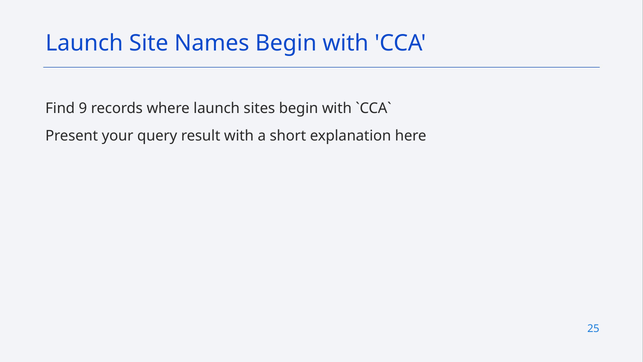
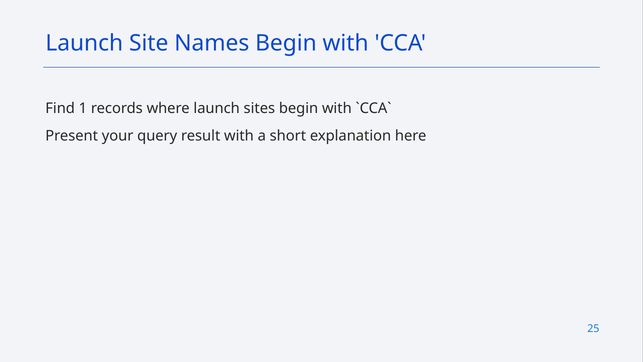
9: 9 -> 1
